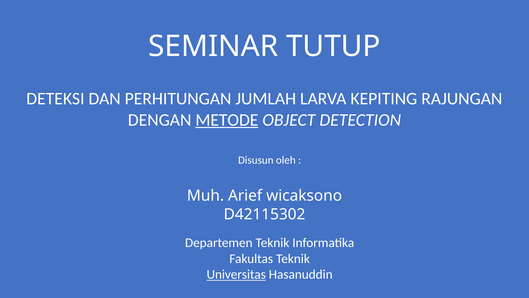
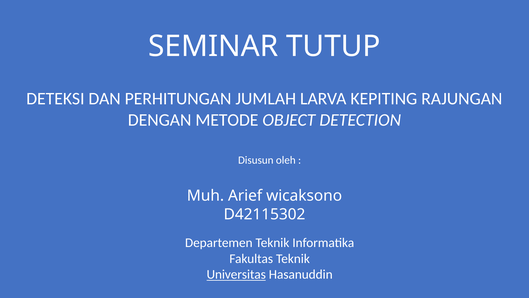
METODE underline: present -> none
